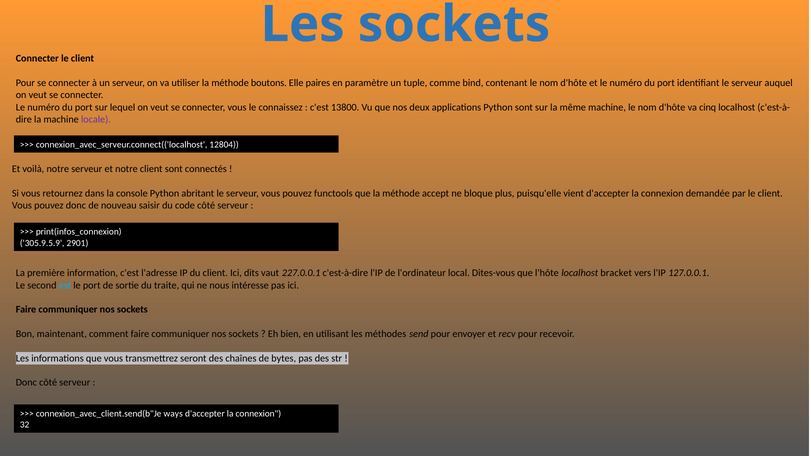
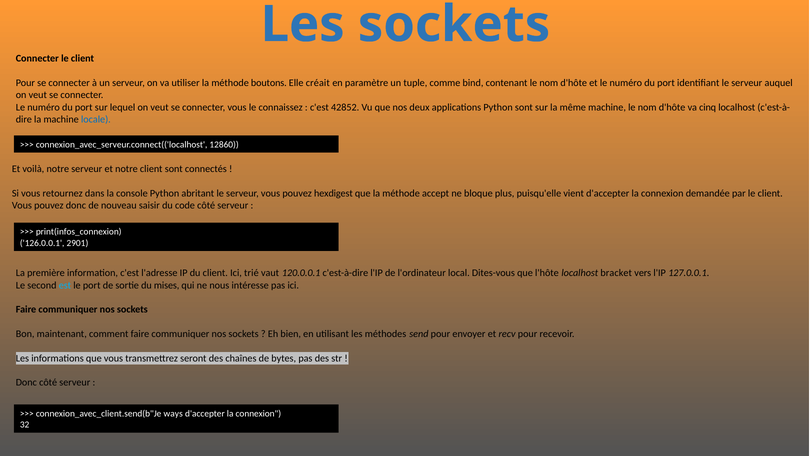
paires: paires -> créait
13800: 13800 -> 42852
locale colour: purple -> blue
12804: 12804 -> 12860
functools: functools -> hexdigest
305.9.5.9: 305.9.5.9 -> 126.0.0.1
dits: dits -> trié
227.0.0.1: 227.0.0.1 -> 120.0.0.1
traite: traite -> mises
